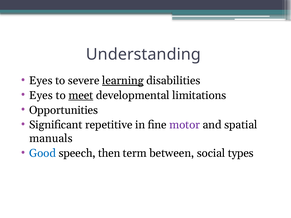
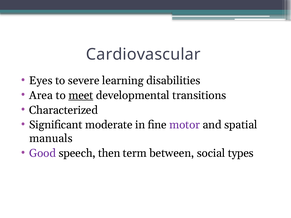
Understanding: Understanding -> Cardiovascular
learning underline: present -> none
Eyes at (41, 95): Eyes -> Area
limitations: limitations -> transitions
Opportunities: Opportunities -> Characterized
repetitive: repetitive -> moderate
Good colour: blue -> purple
